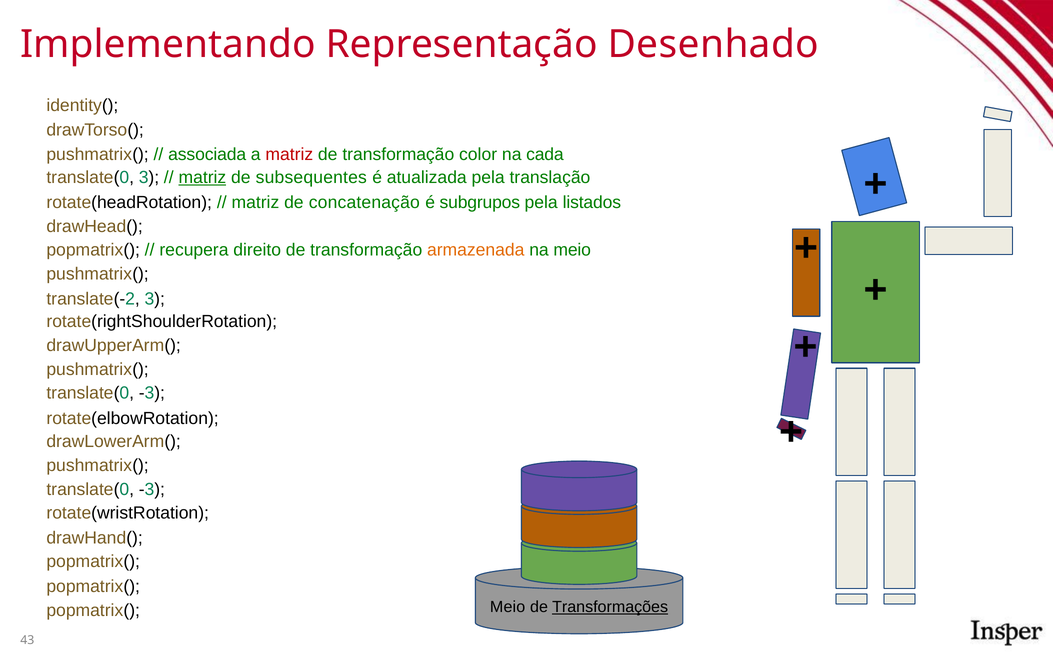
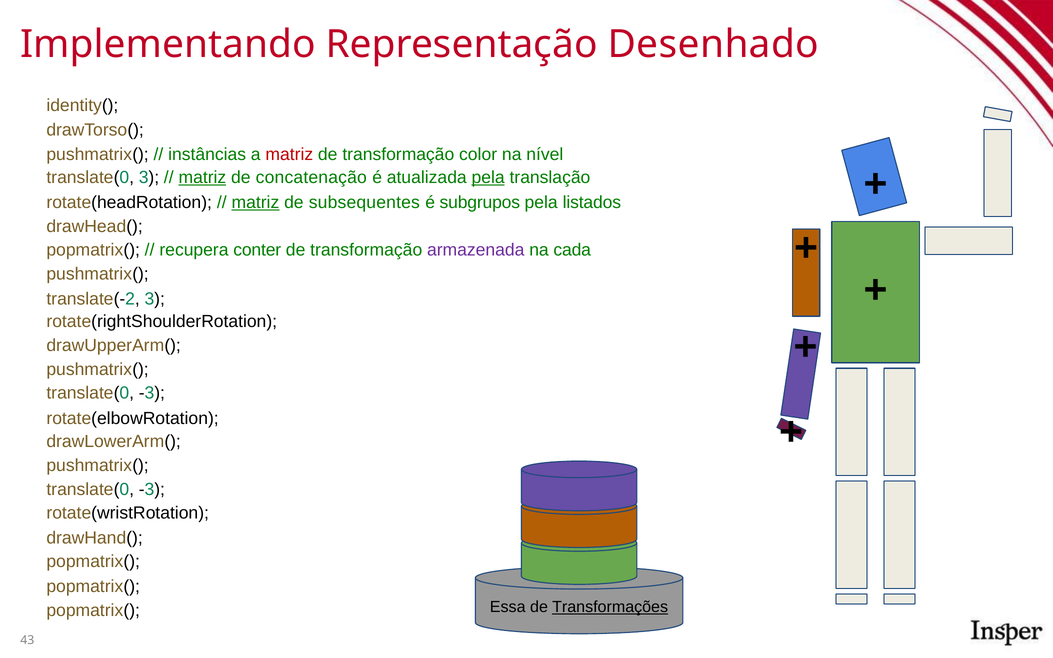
associada: associada -> instâncias
cada: cada -> nível
subsequentes: subsequentes -> concatenação
pela at (488, 177) underline: none -> present
matriz at (255, 202) underline: none -> present
concatenação: concatenação -> subsequentes
direito: direito -> conter
armazenada colour: orange -> purple
na meio: meio -> cada
Meio at (508, 607): Meio -> Essa
